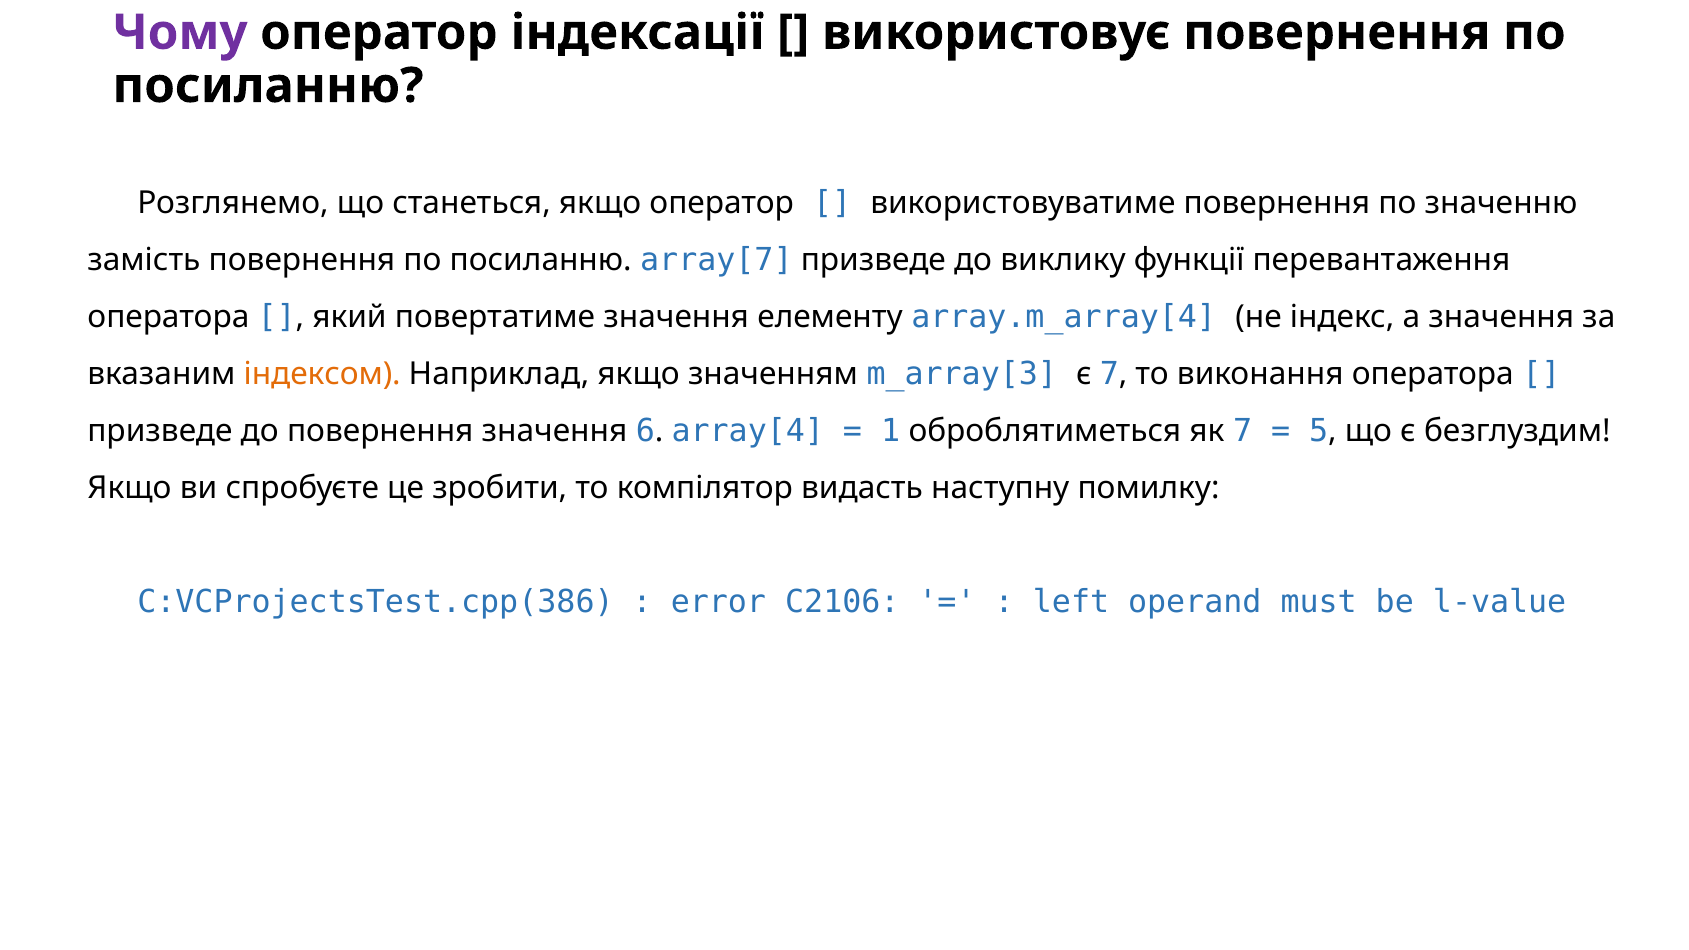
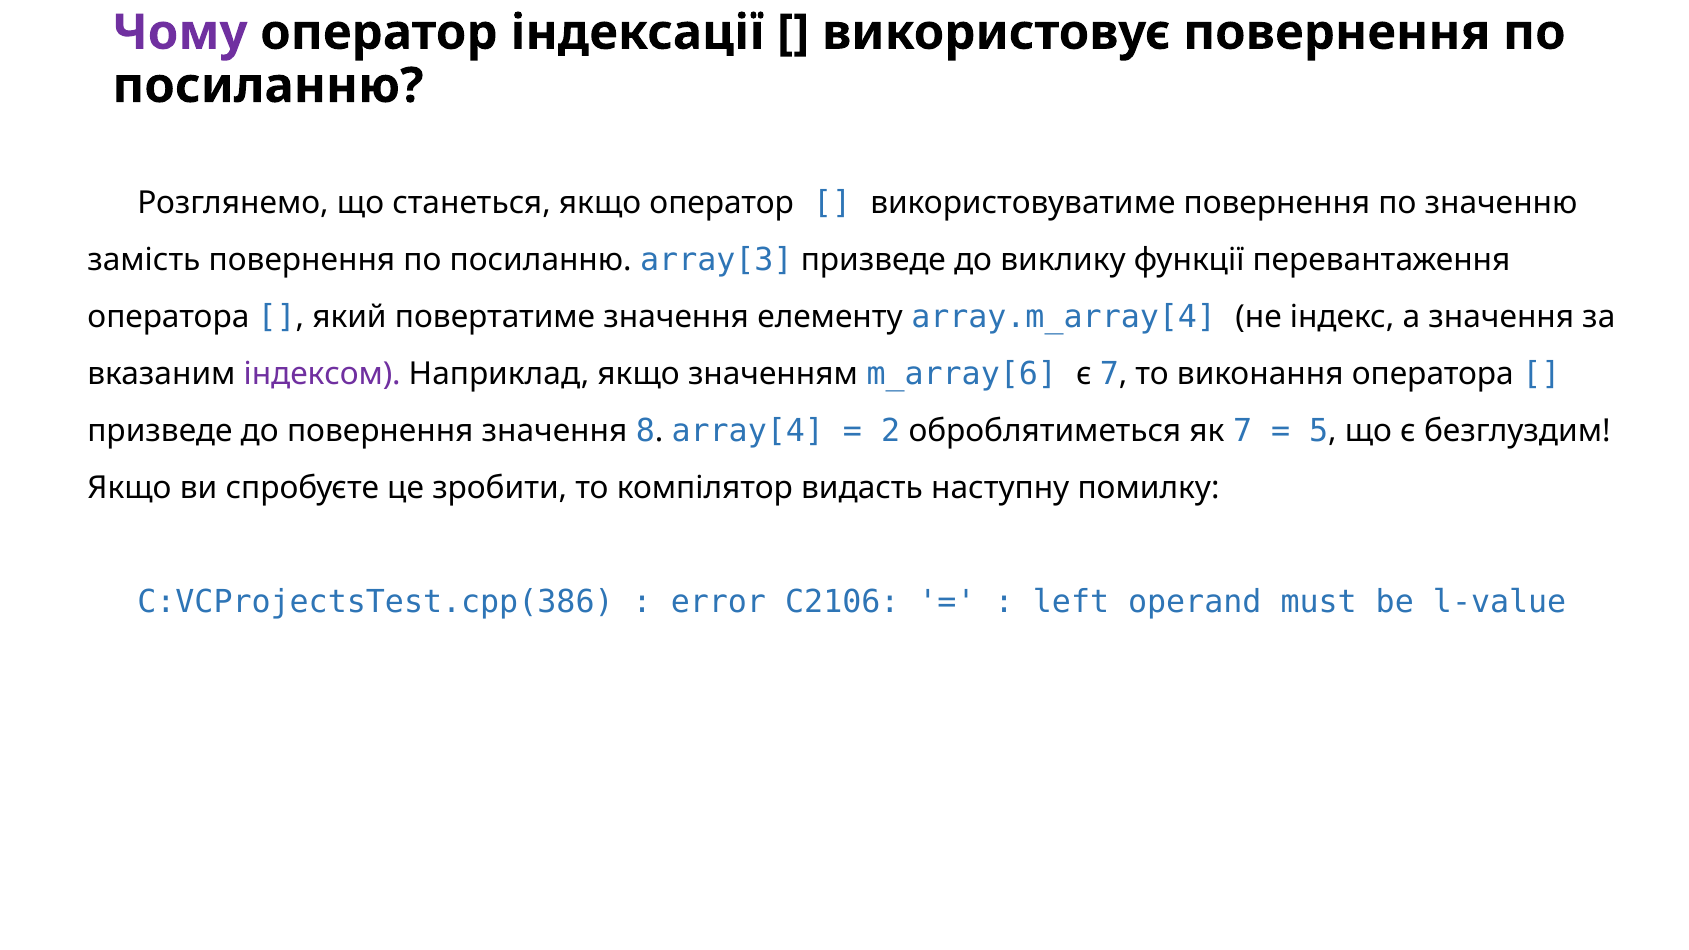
array[7: array[7 -> array[3
індексом colour: orange -> purple
m_array[3: m_array[3 -> m_array[6
6: 6 -> 8
1: 1 -> 2
